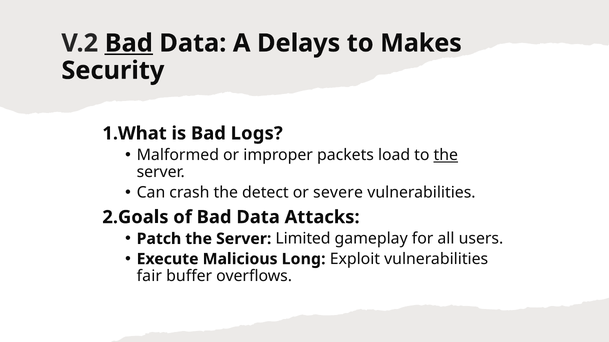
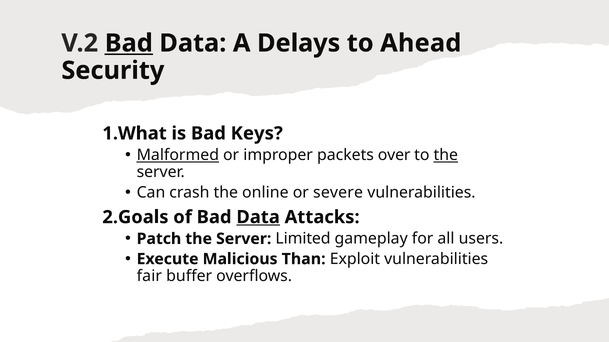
Makes: Makes -> Ahead
Logs: Logs -> Keys
Malformed underline: none -> present
load: load -> over
detect: detect -> online
Data at (258, 217) underline: none -> present
Long: Long -> Than
